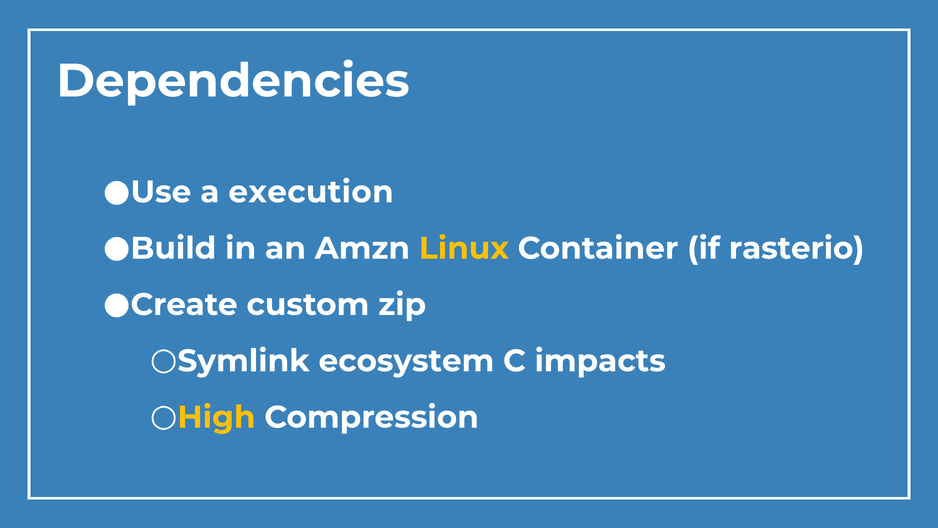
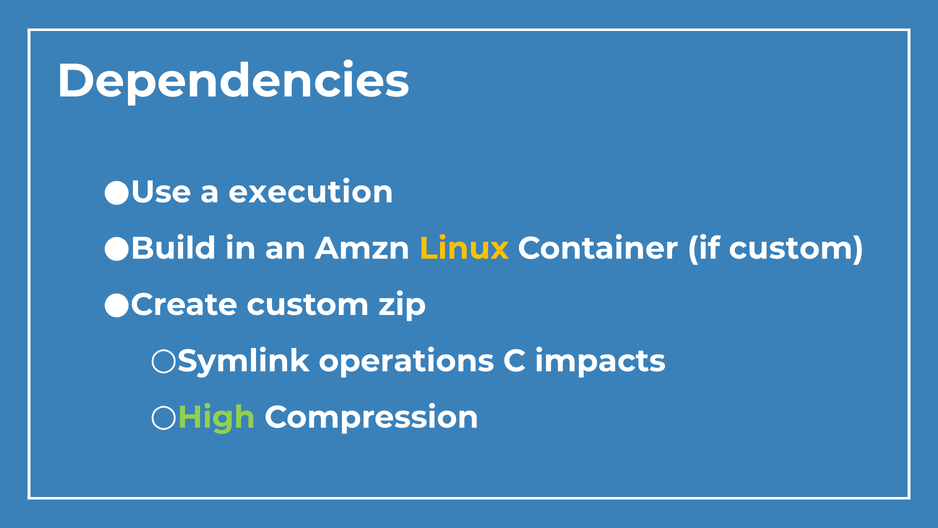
if rasterio: rasterio -> custom
ecosystem: ecosystem -> operations
High colour: yellow -> light green
